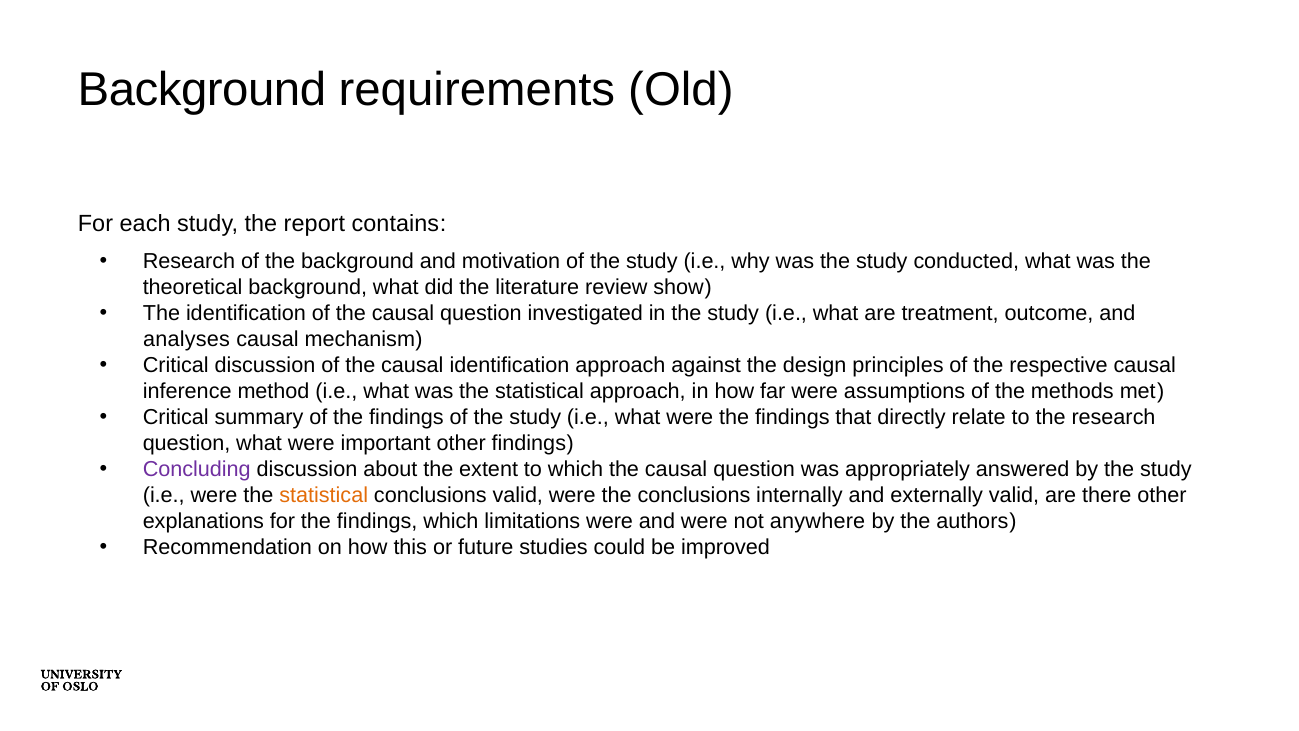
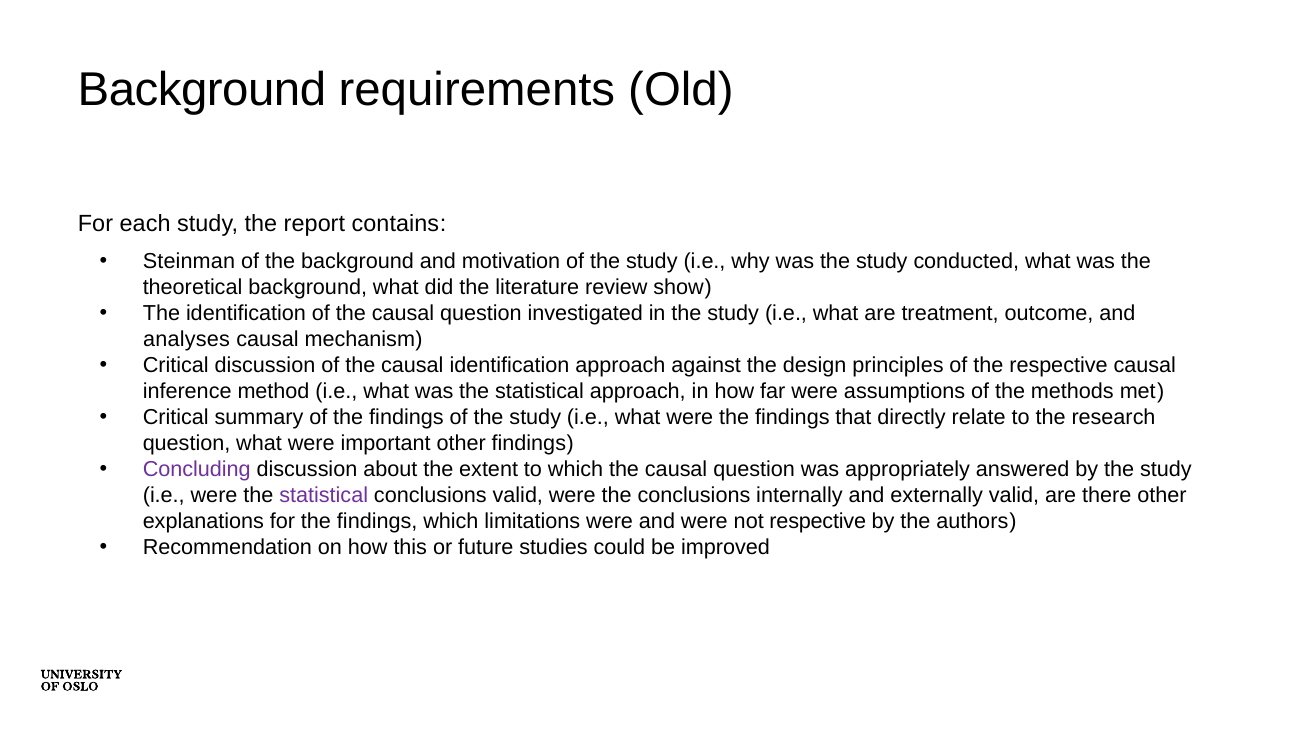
Research at (189, 262): Research -> Steinman
statistical at (324, 495) colour: orange -> purple
not anywhere: anywhere -> respective
